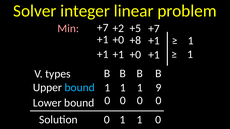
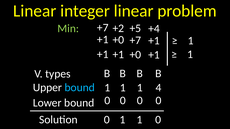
Solver at (35, 11): Solver -> Linear
Min colour: pink -> light green
+7 at (154, 29): +7 -> +4
+8 at (135, 40): +8 -> +7
9: 9 -> 4
